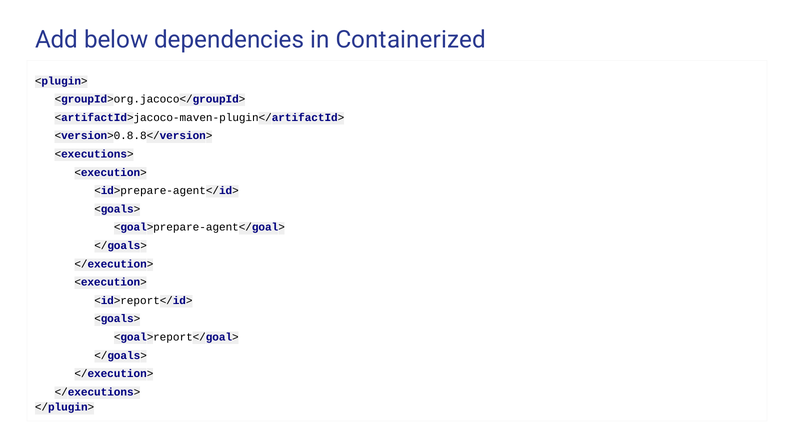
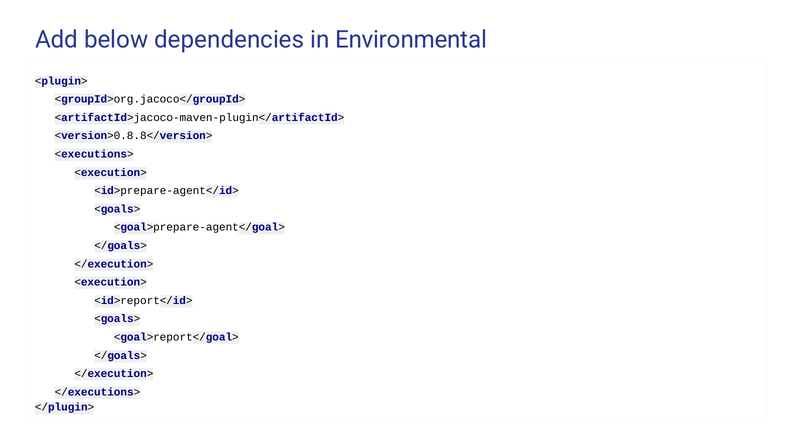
Containerized: Containerized -> Environmental
